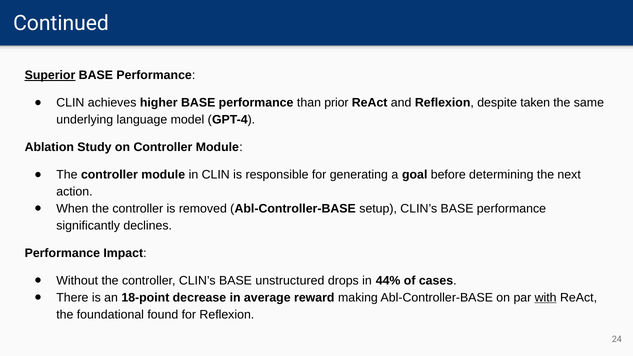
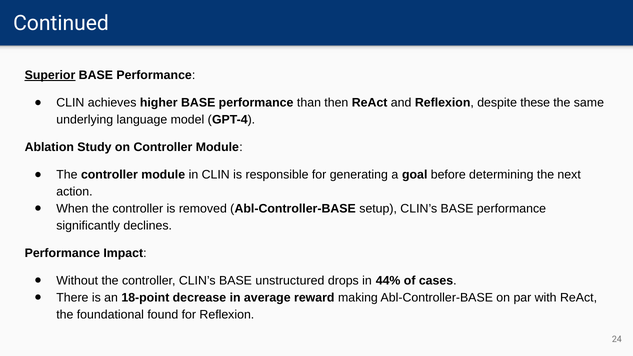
prior: prior -> then
taken: taken -> these
with underline: present -> none
